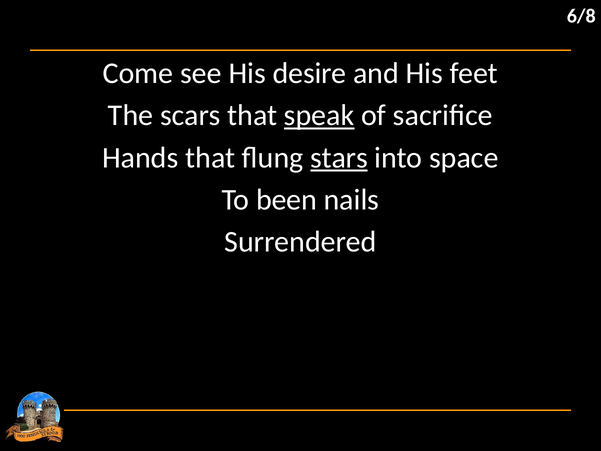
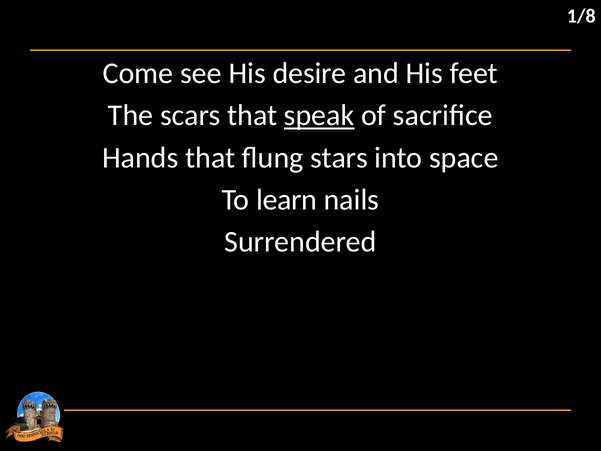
6/8: 6/8 -> 1/8
stars underline: present -> none
been: been -> learn
